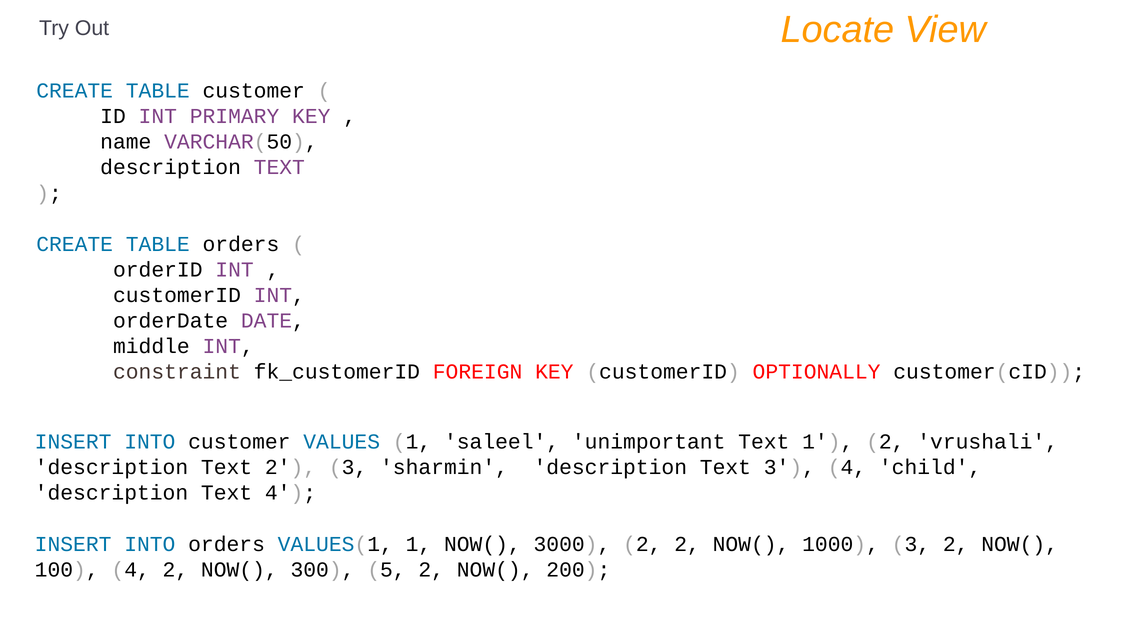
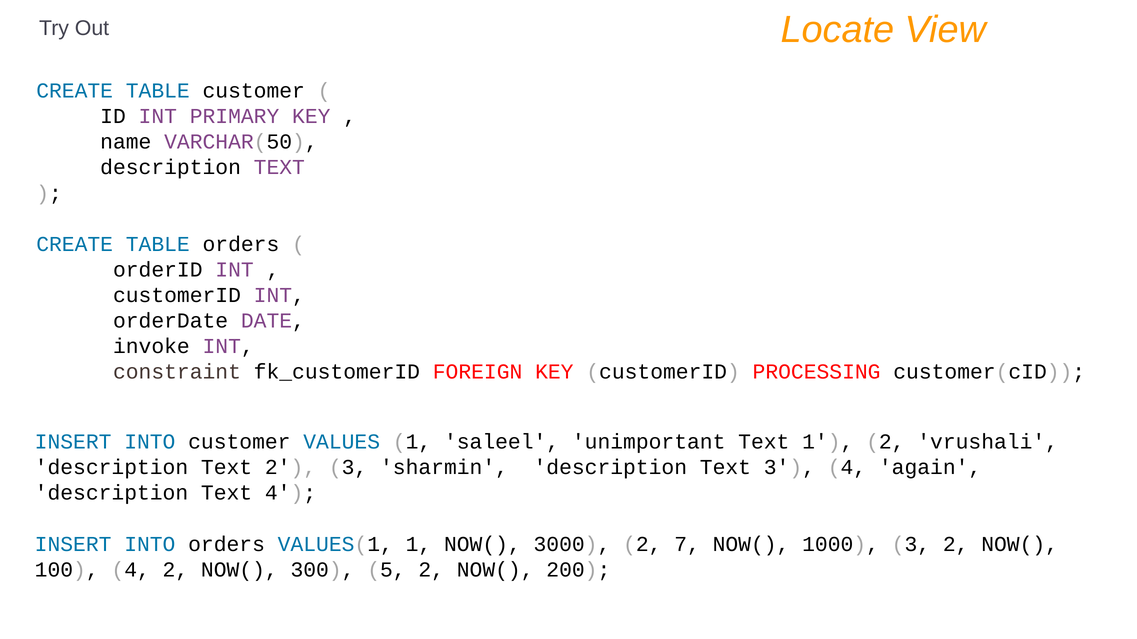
middle: middle -> invoke
OPTIONALLY: OPTIONALLY -> PROCESSING
child: child -> again
2 2: 2 -> 7
